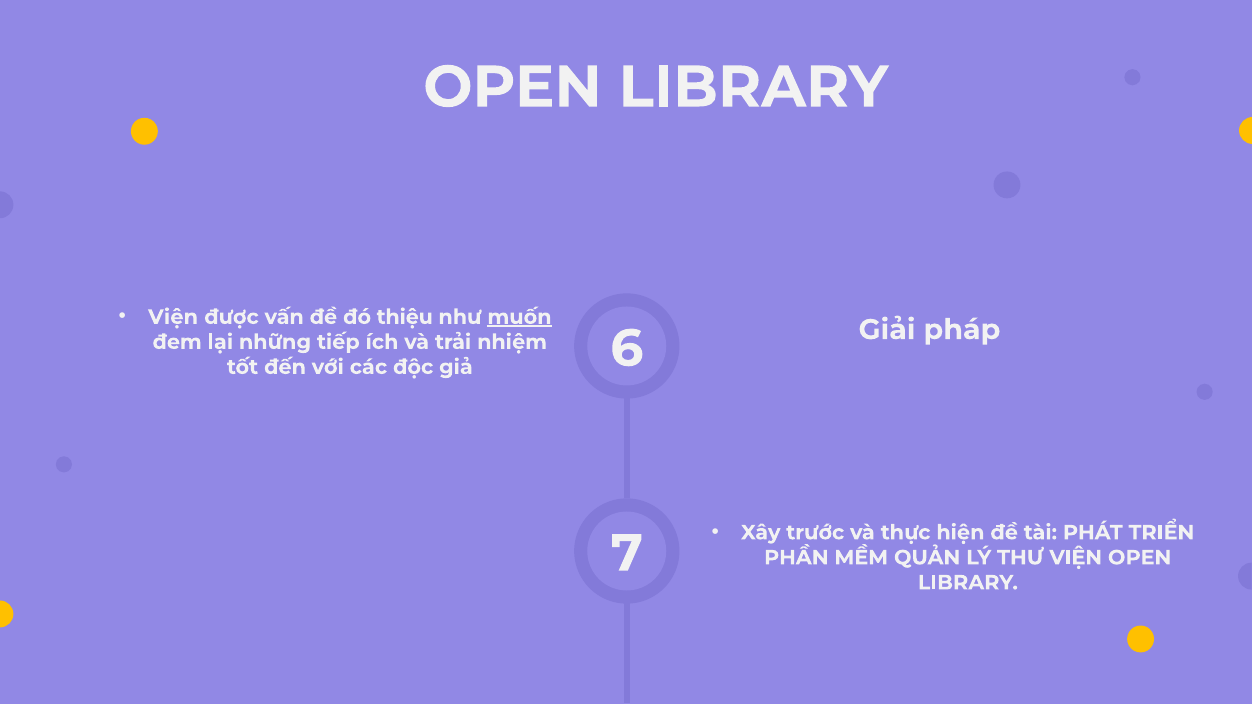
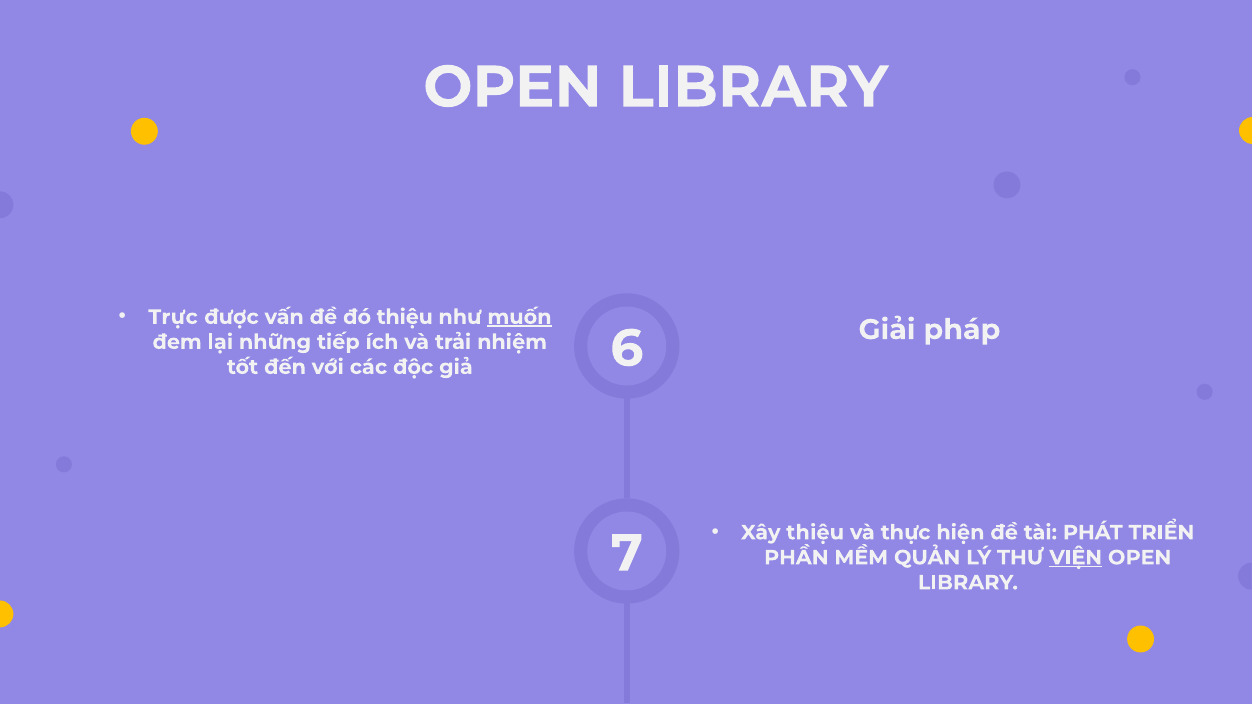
Viện at (173, 317): Viện -> Trực
Xây trước: trước -> thiệu
VIỆN at (1076, 558) underline: none -> present
